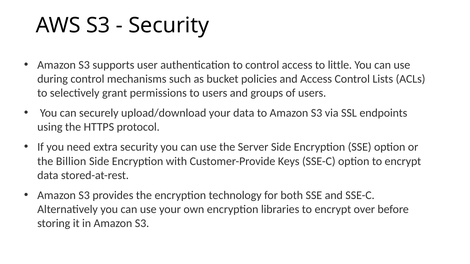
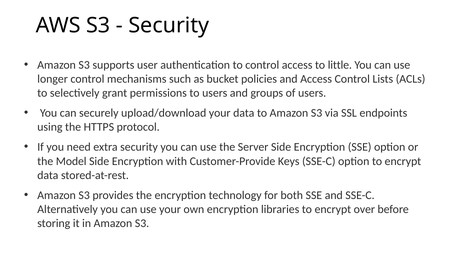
during: during -> longer
Billion: Billion -> Model
